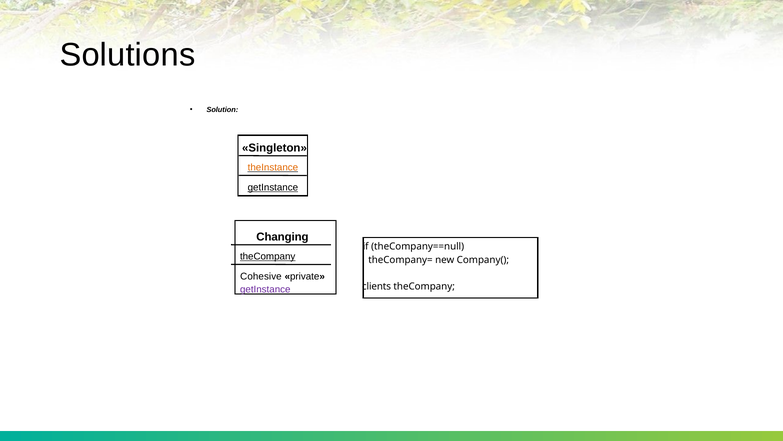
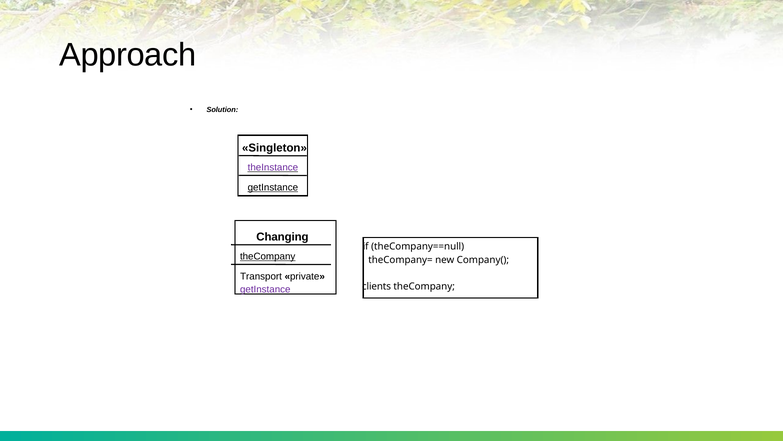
Solutions: Solutions -> Approach
theInstance colour: orange -> purple
Cohesive: Cohesive -> Transport
